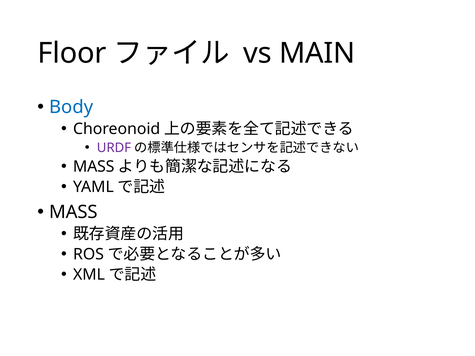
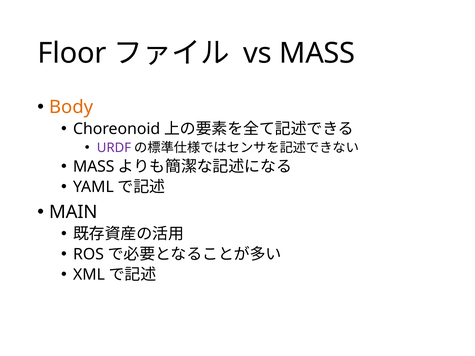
vs MAIN: MAIN -> MASS
Body colour: blue -> orange
MASS at (73, 212): MASS -> MAIN
